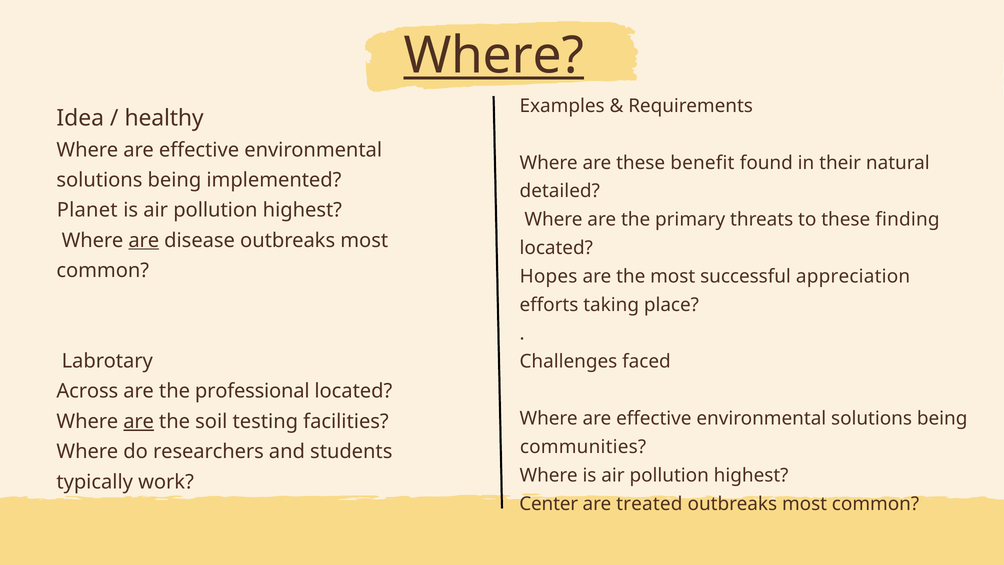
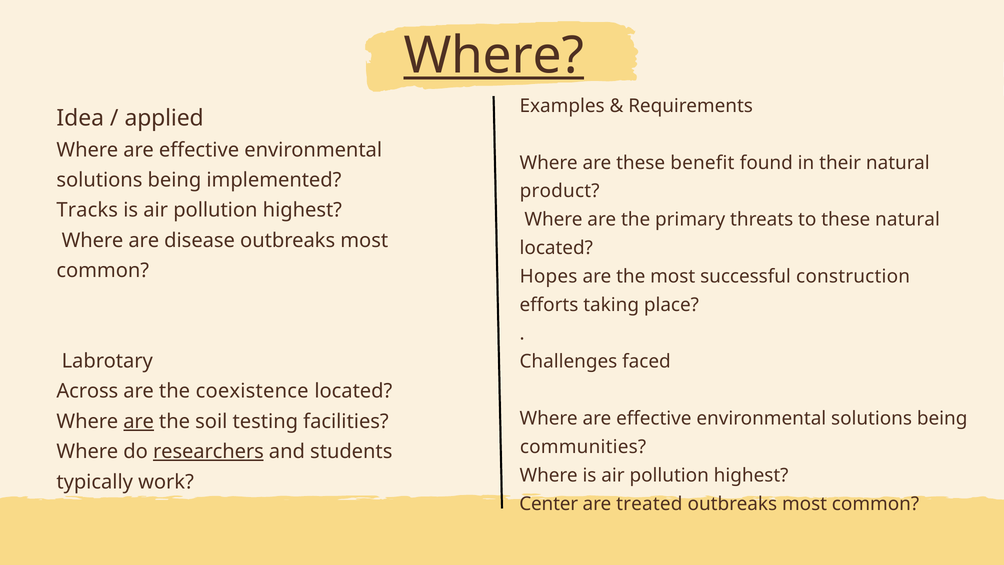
healthy: healthy -> applied
detailed: detailed -> product
Planet: Planet -> Tracks
these finding: finding -> natural
are at (144, 240) underline: present -> none
appreciation: appreciation -> construction
professional: professional -> coexistence
researchers underline: none -> present
